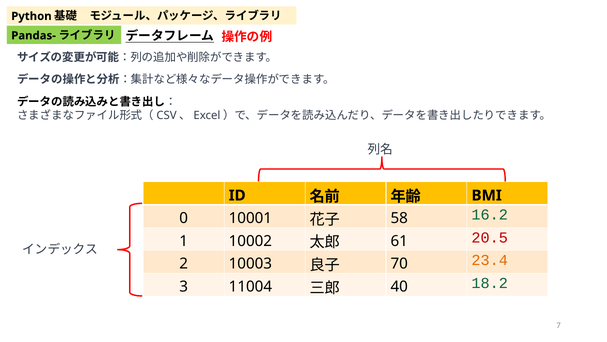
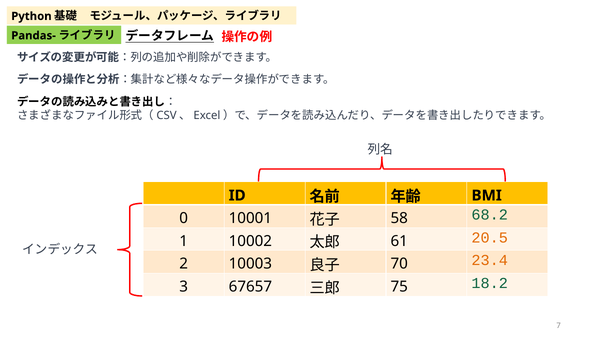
16.2: 16.2 -> 68.2
20.5 colour: red -> orange
11004: 11004 -> 67657
40: 40 -> 75
